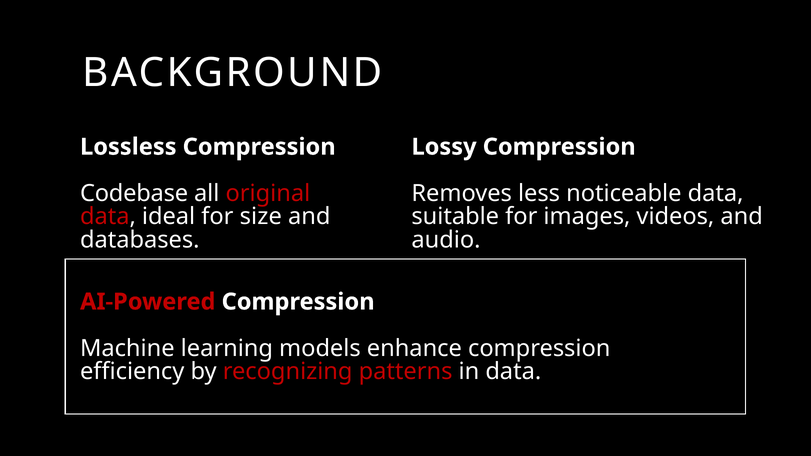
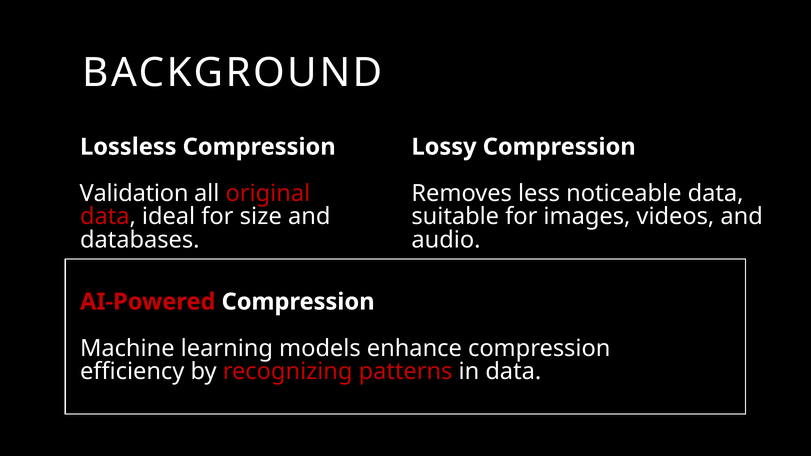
Codebase: Codebase -> Validation
